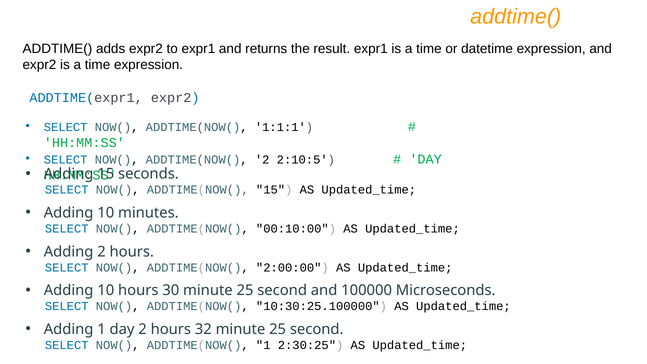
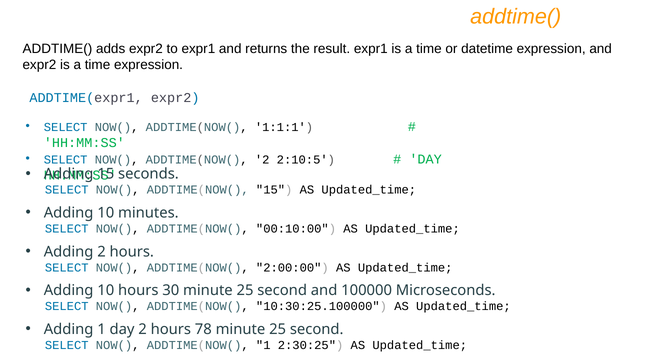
32: 32 -> 78
